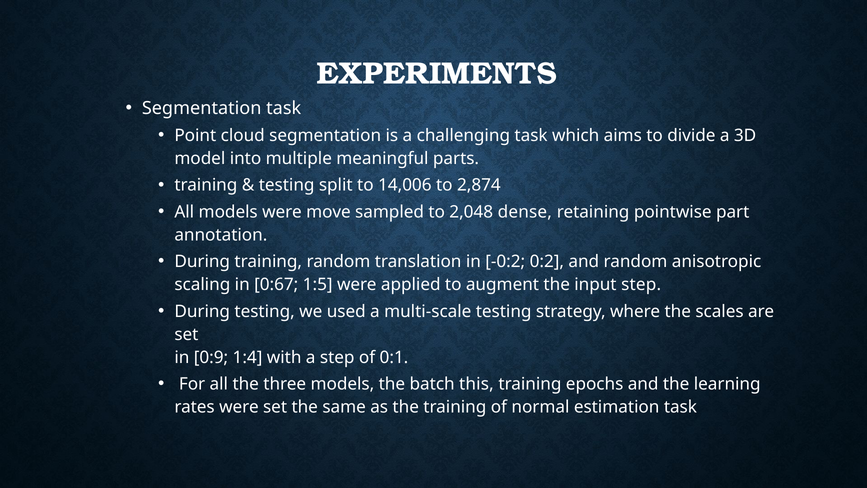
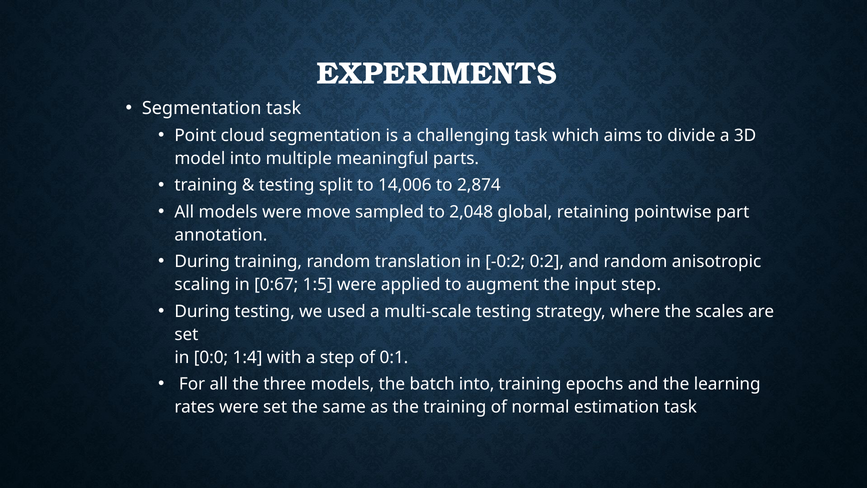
dense: dense -> global
0:9: 0:9 -> 0:0
batch this: this -> into
